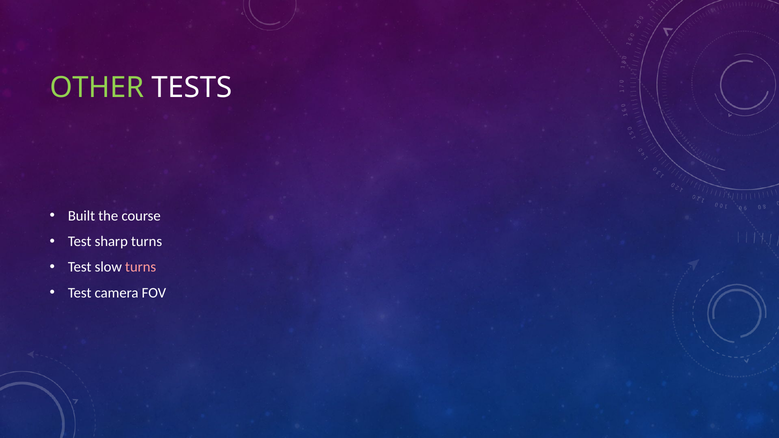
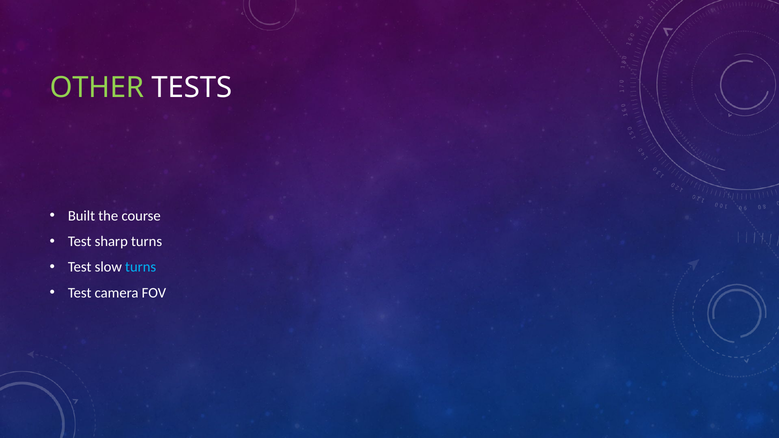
turns at (141, 267) colour: pink -> light blue
